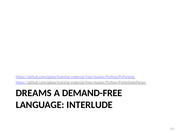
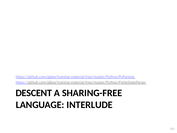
DREAMS: DREAMS -> DESCENT
DEMAND-FREE: DEMAND-FREE -> SHARING-FREE
